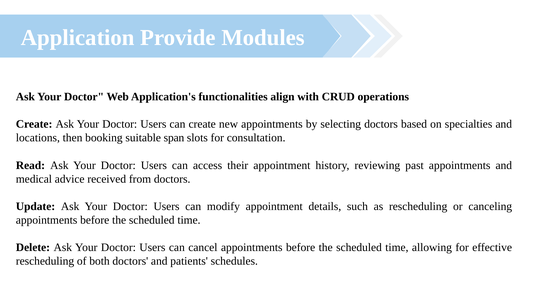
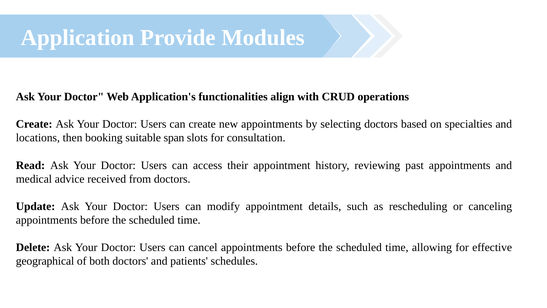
rescheduling at (45, 261): rescheduling -> geographical
